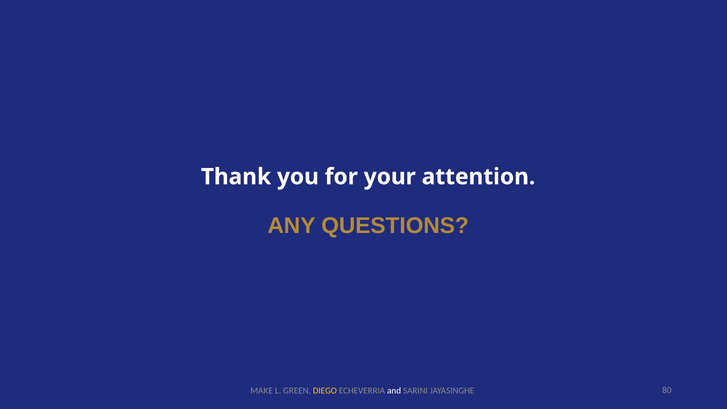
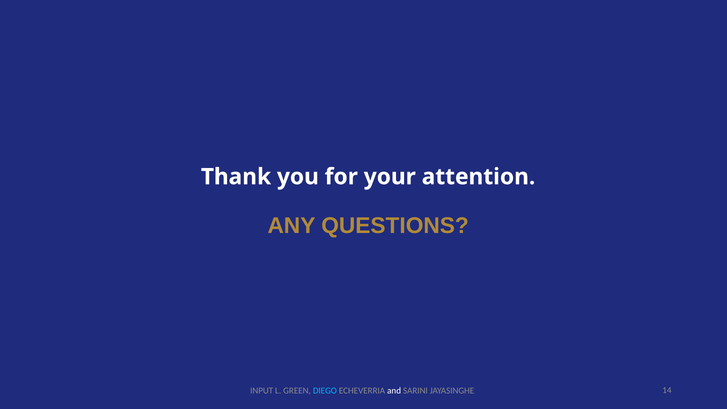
MAKE: MAKE -> INPUT
DIEGO colour: yellow -> light blue
80: 80 -> 14
